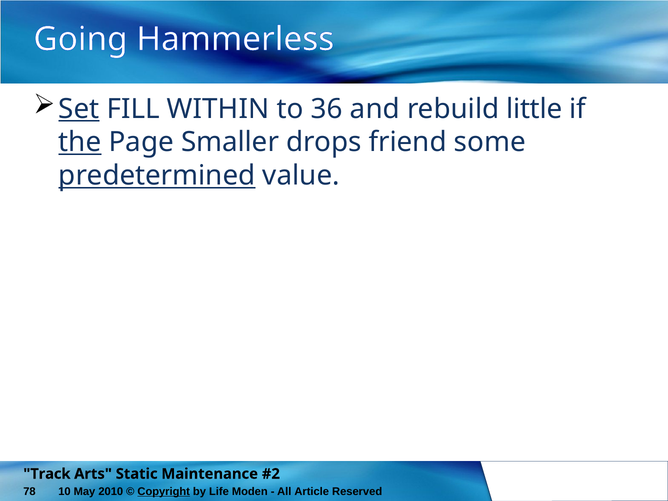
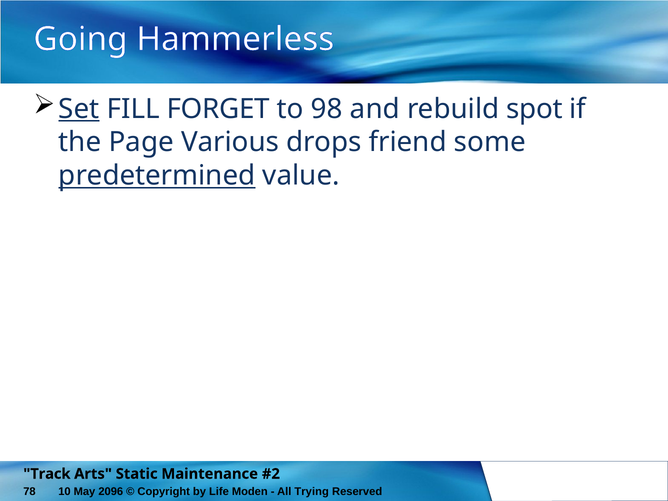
WITHIN: WITHIN -> FORGET
36: 36 -> 98
little: little -> spot
the underline: present -> none
Smaller: Smaller -> Various
2010: 2010 -> 2096
Copyright underline: present -> none
Article: Article -> Trying
